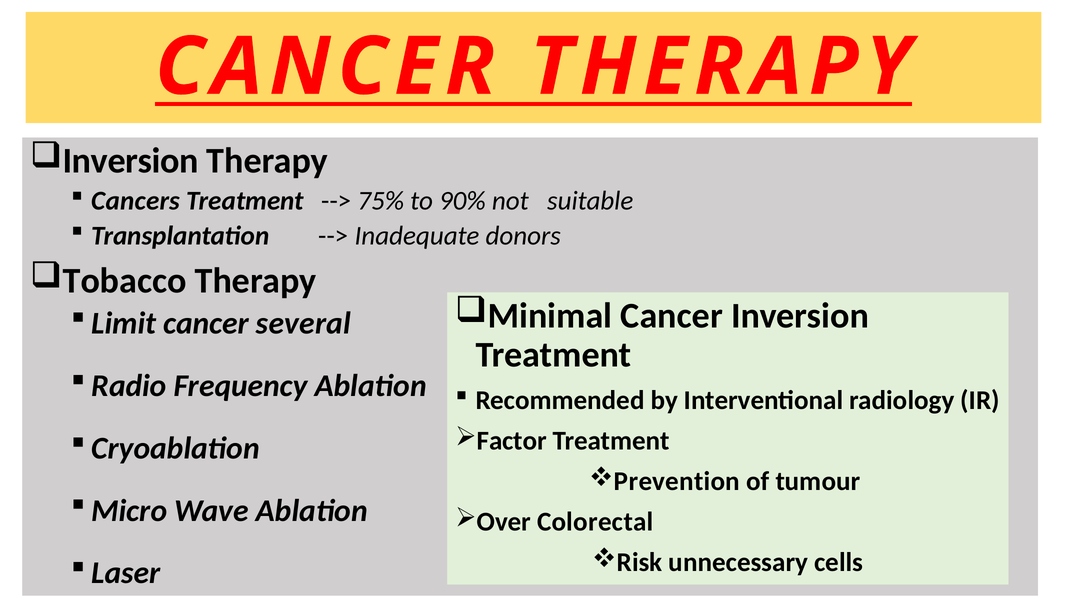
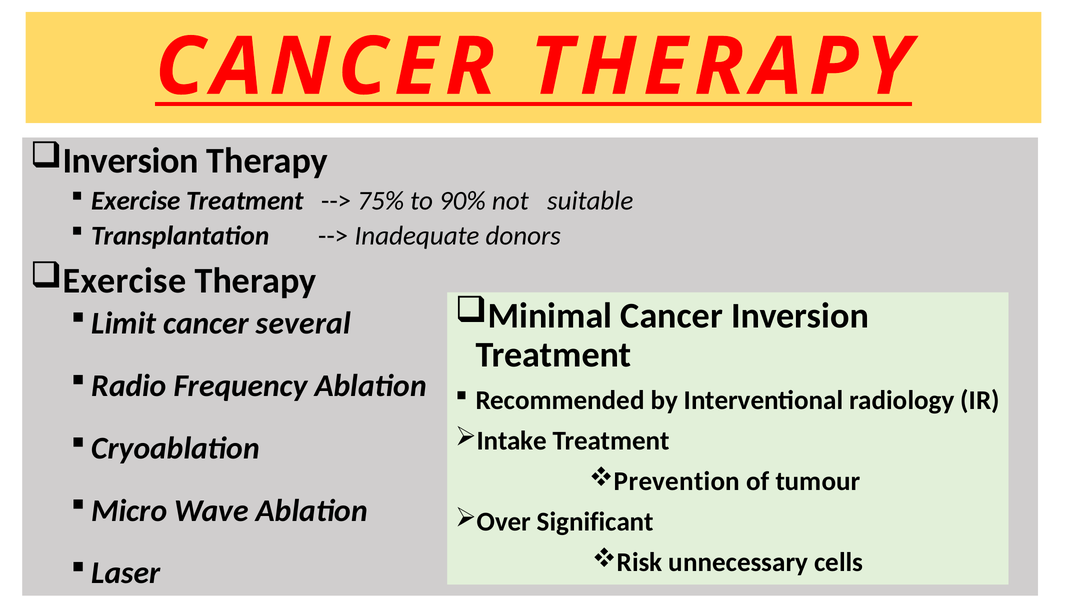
Cancers at (136, 201): Cancers -> Exercise
Tobacco at (125, 281): Tobacco -> Exercise
Factor: Factor -> Intake
Colorectal: Colorectal -> Significant
